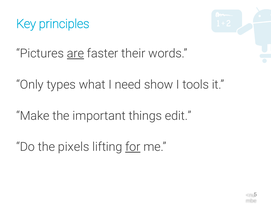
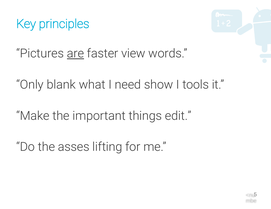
their: their -> view
types: types -> blank
pixels: pixels -> asses
for underline: present -> none
